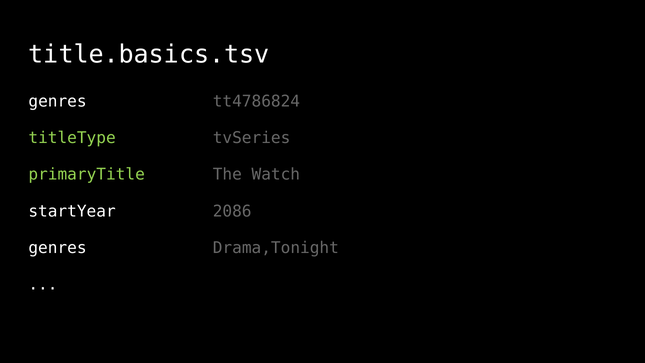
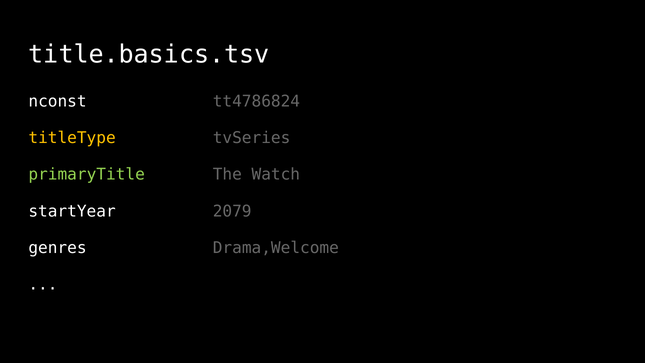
genres at (58, 101): genres -> nconst
titleType colour: light green -> yellow
2086: 2086 -> 2079
Drama,Tonight: Drama,Tonight -> Drama,Welcome
